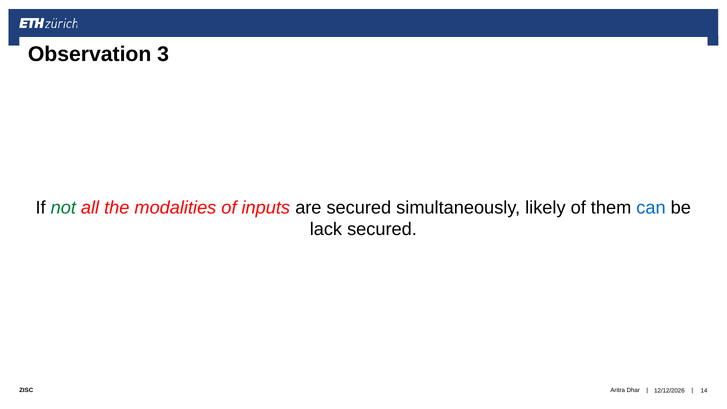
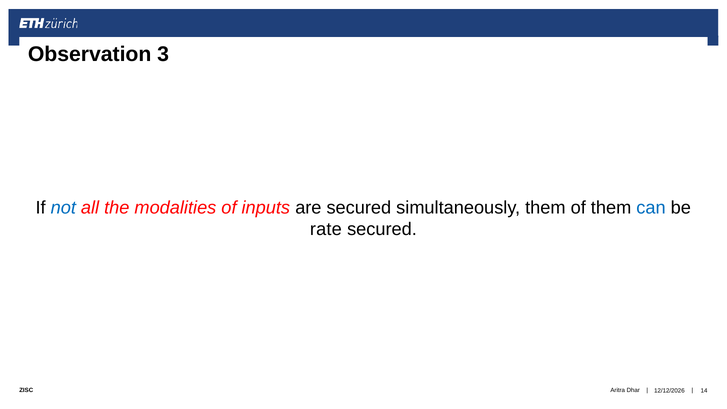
not colour: green -> blue
simultaneously likely: likely -> them
lack: lack -> rate
